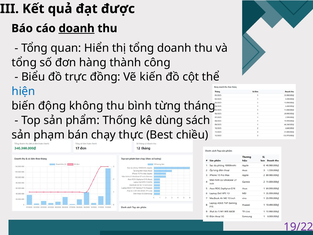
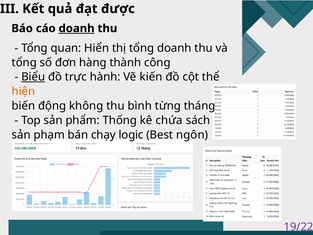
Biểu underline: none -> present
đồng: đồng -> hành
hiện colour: blue -> orange
dùng: dùng -> chứa
thực: thực -> logic
chiều: chiều -> ngôn
